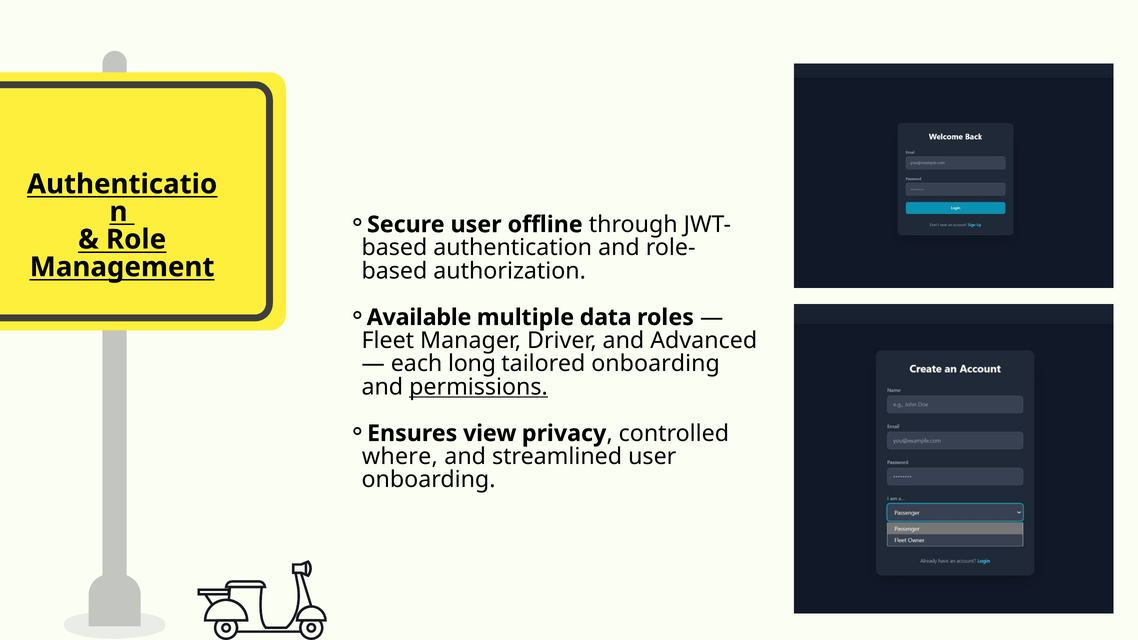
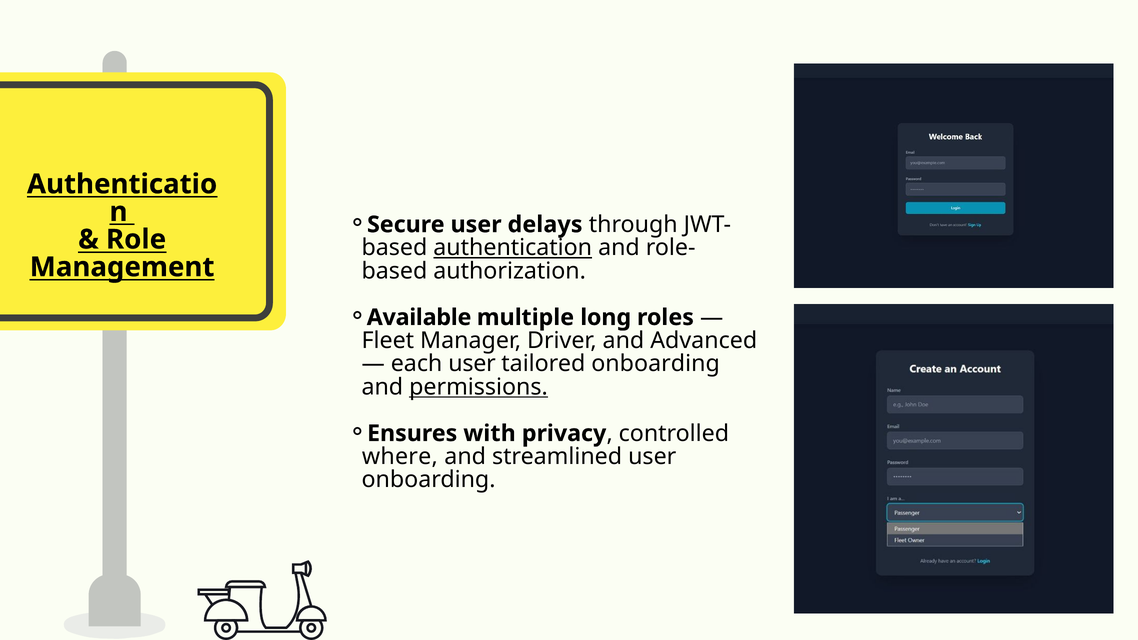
offline: offline -> delays
authentication underline: none -> present
data: data -> long
each long: long -> user
view: view -> with
